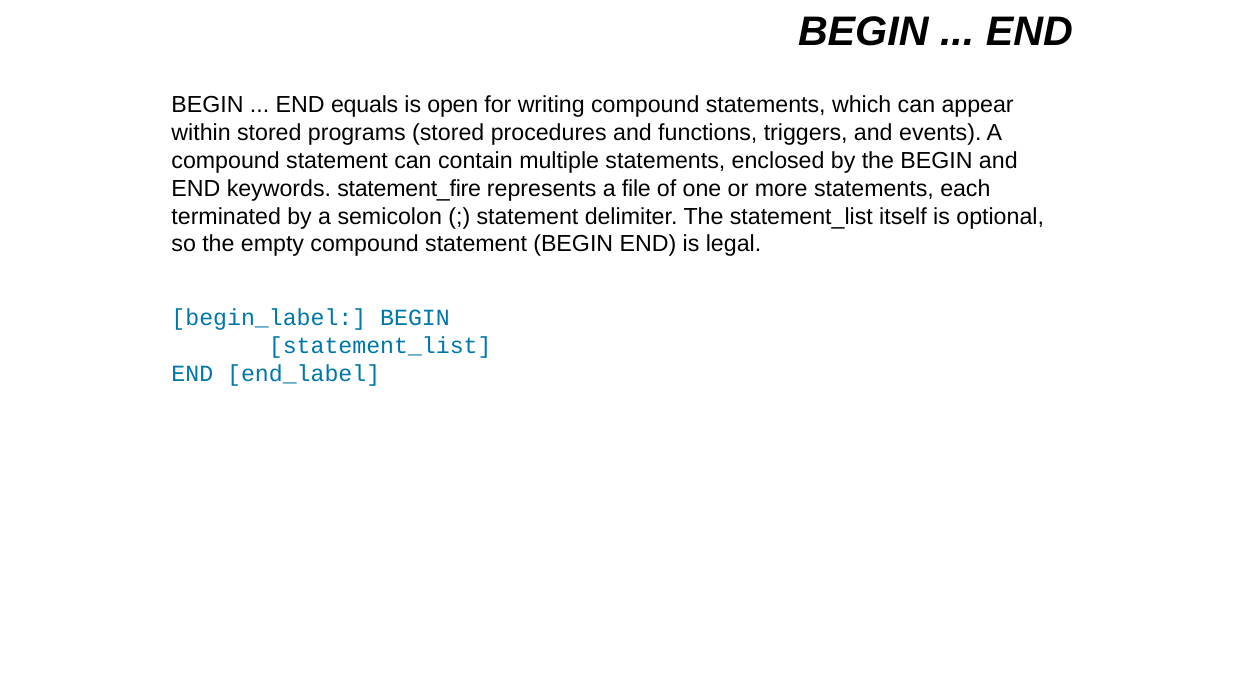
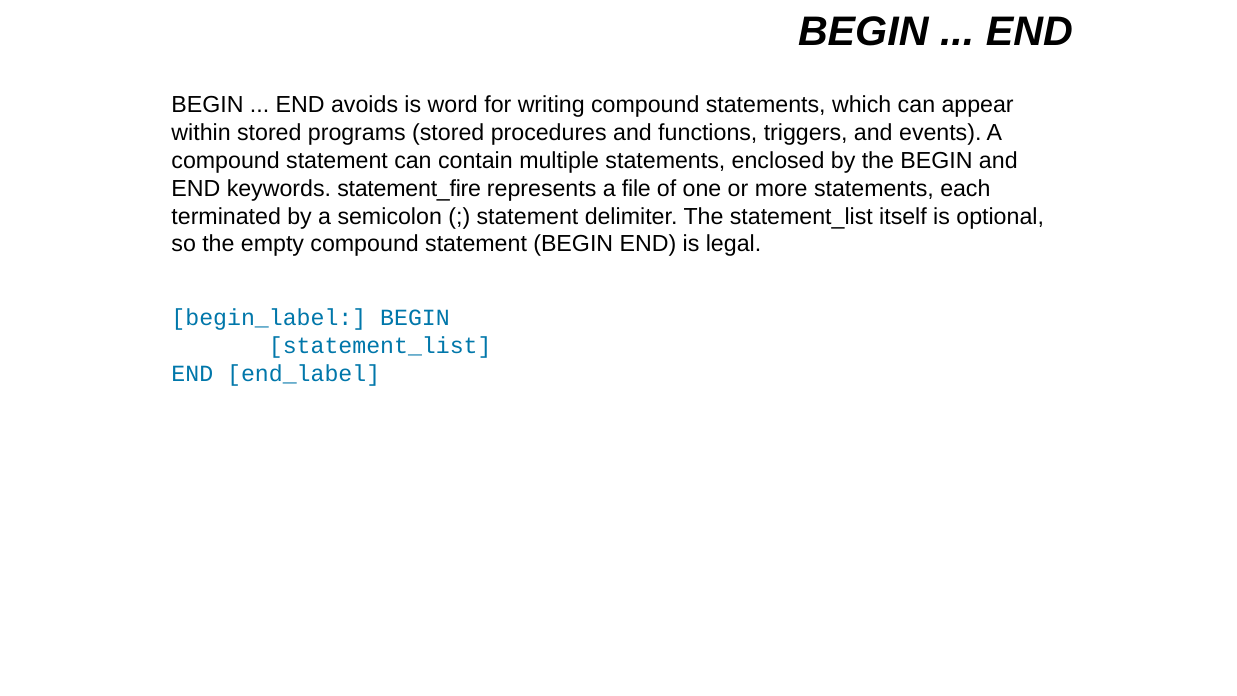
equals: equals -> avoids
open: open -> word
